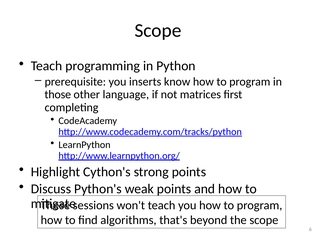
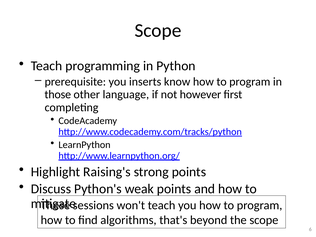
matrices: matrices -> however
Cython's: Cython's -> Raising's
